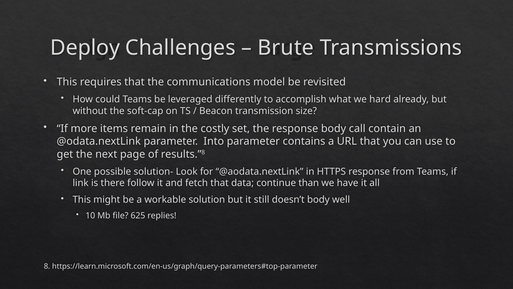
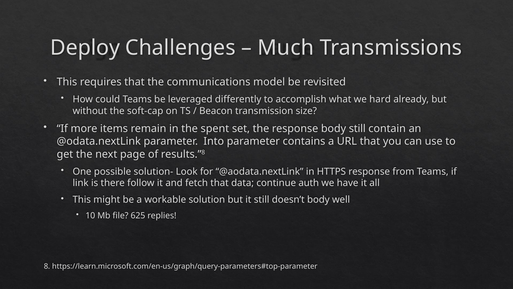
Brute: Brute -> Much
costly: costly -> spent
body call: call -> still
than: than -> auth
